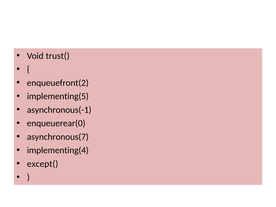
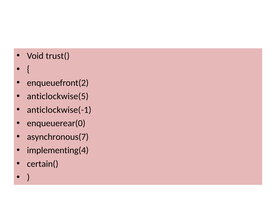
implementing(5: implementing(5 -> anticlockwise(5
asynchronous(-1: asynchronous(-1 -> anticlockwise(-1
except(: except( -> certain(
